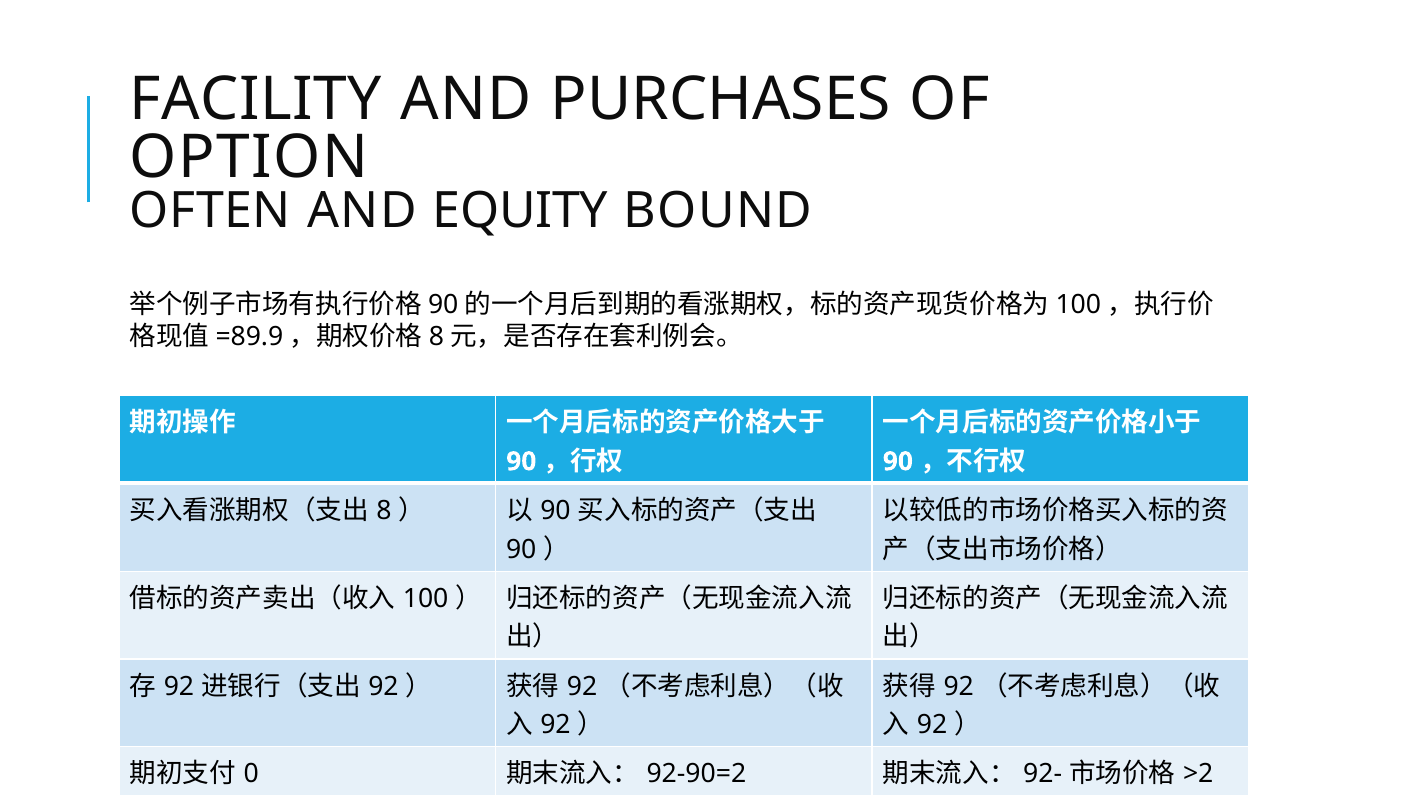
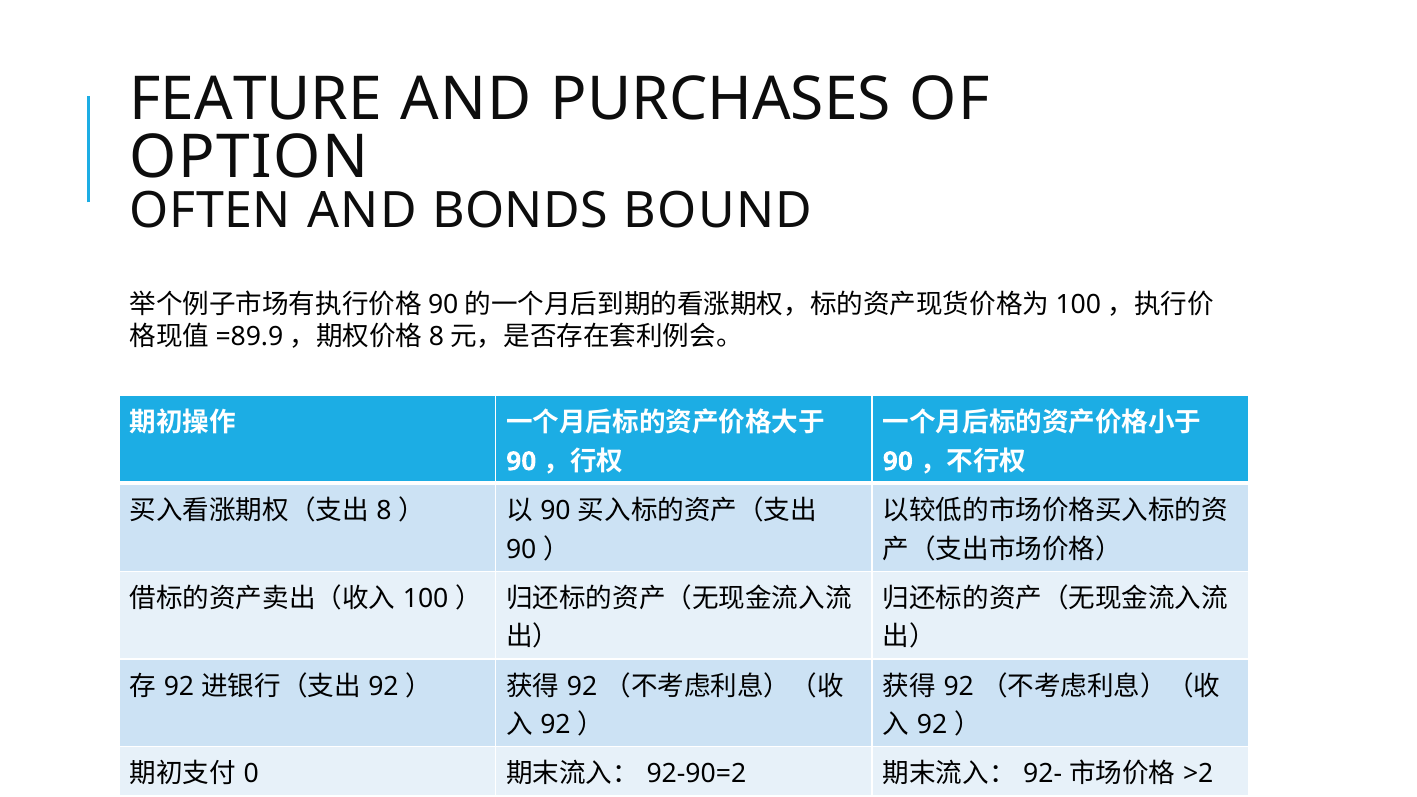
FACILITY: FACILITY -> FEATURE
EQUITY: EQUITY -> BONDS
